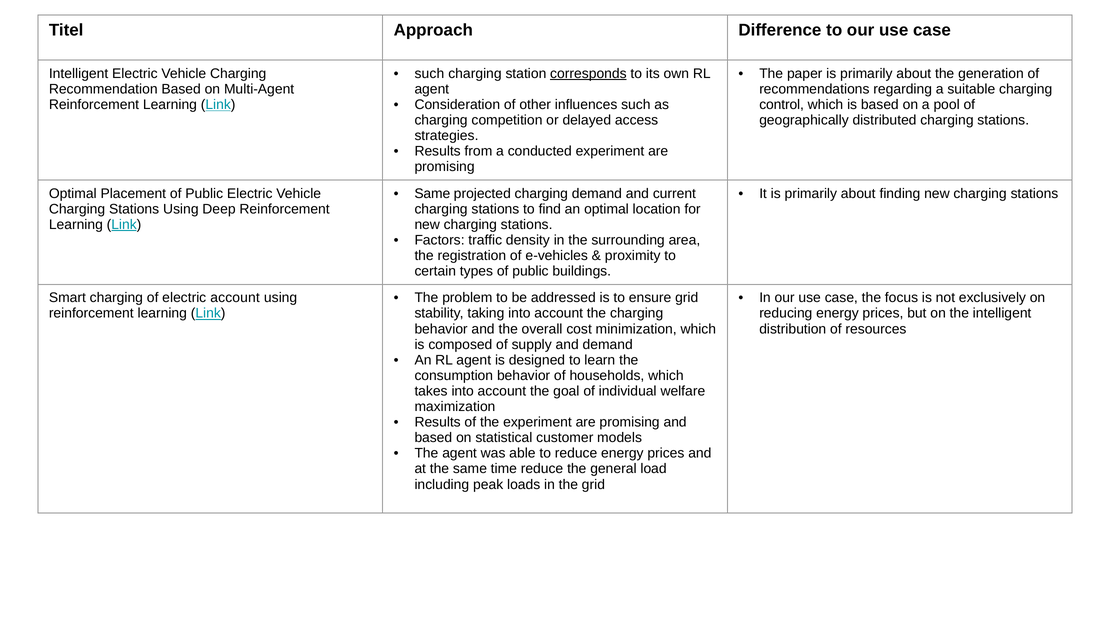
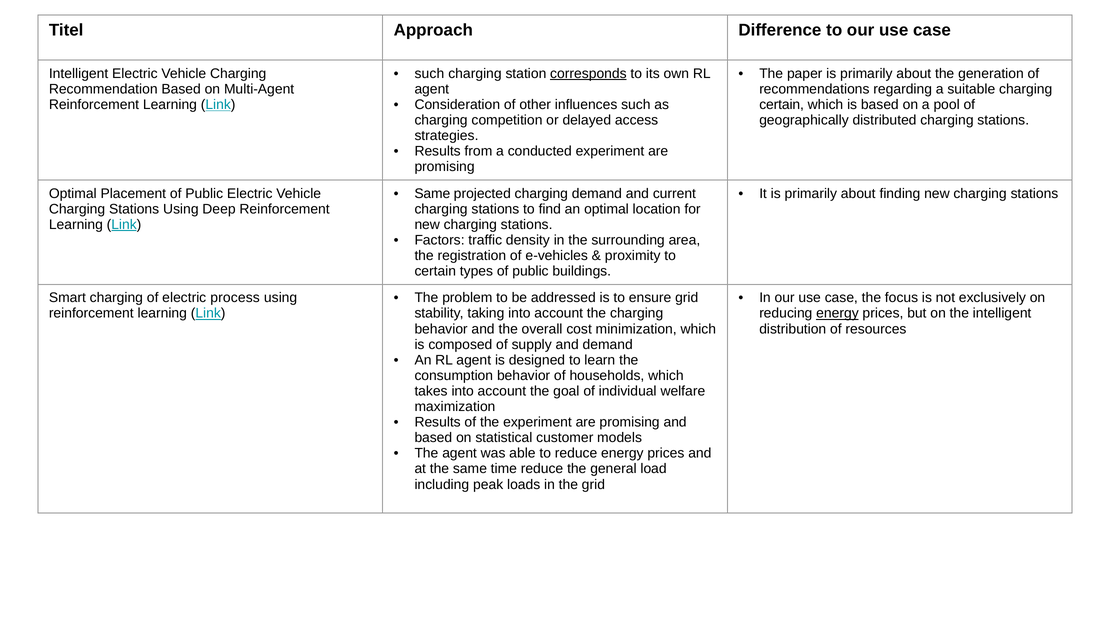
control at (782, 105): control -> certain
electric account: account -> process
energy at (837, 314) underline: none -> present
